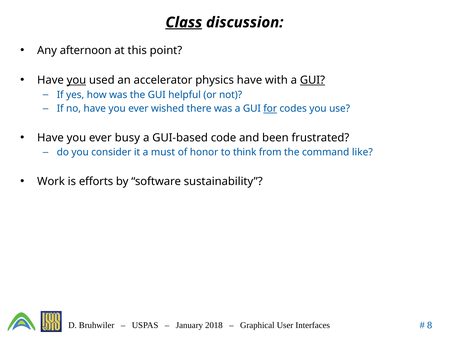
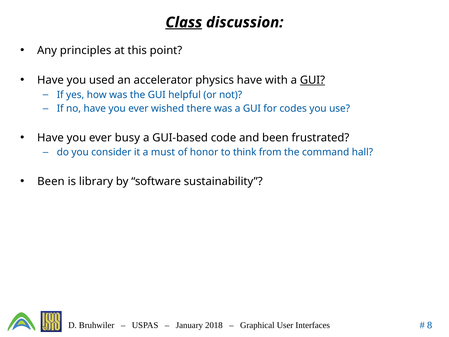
afternoon: afternoon -> principles
you at (76, 80) underline: present -> none
for underline: present -> none
like: like -> hall
Work at (51, 181): Work -> Been
efforts: efforts -> library
